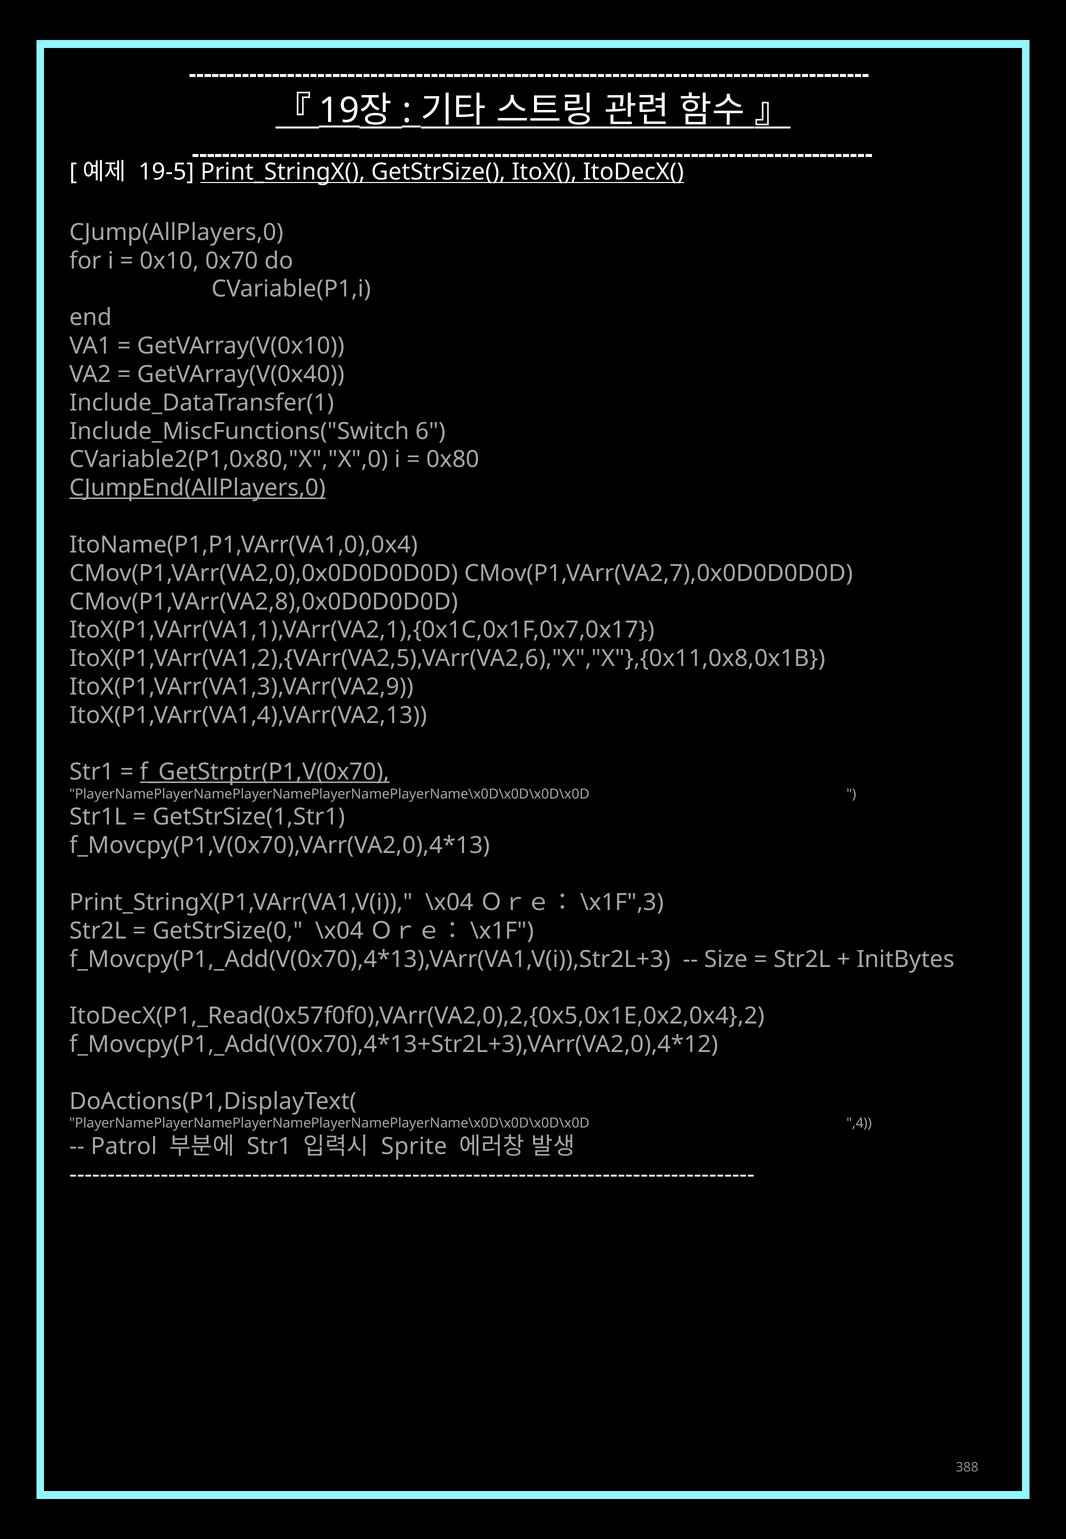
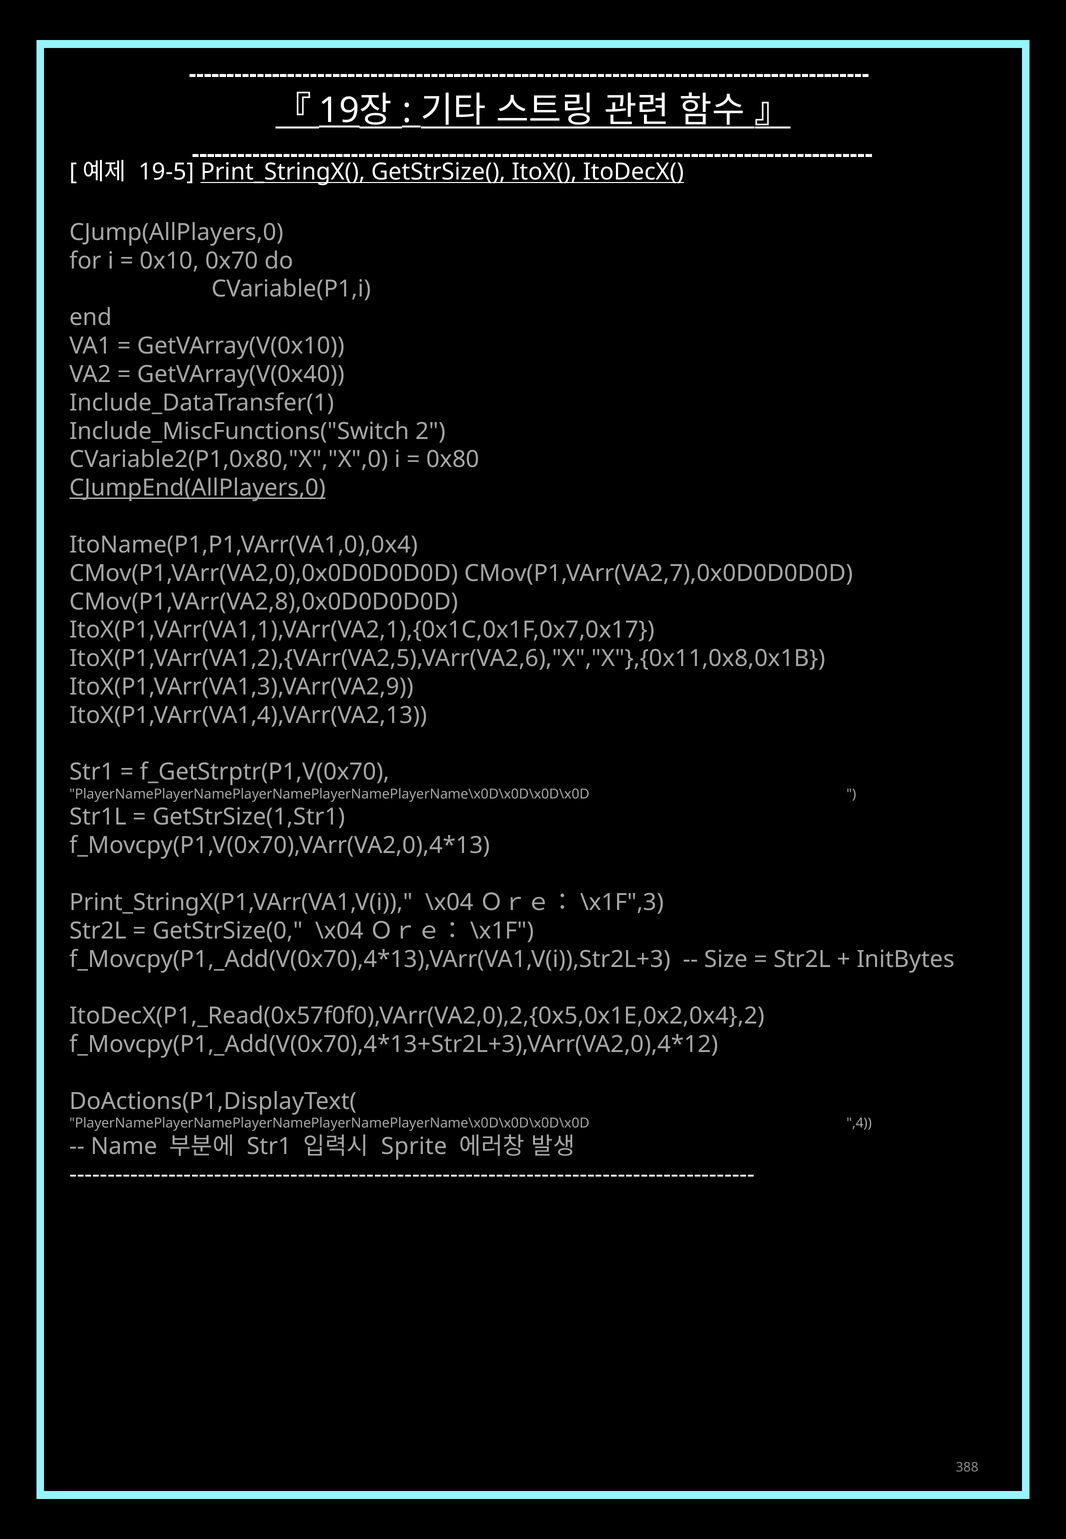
6: 6 -> 2
f_GetStrptr(P1,V(0x70 underline: present -> none
Patrol: Patrol -> Name
